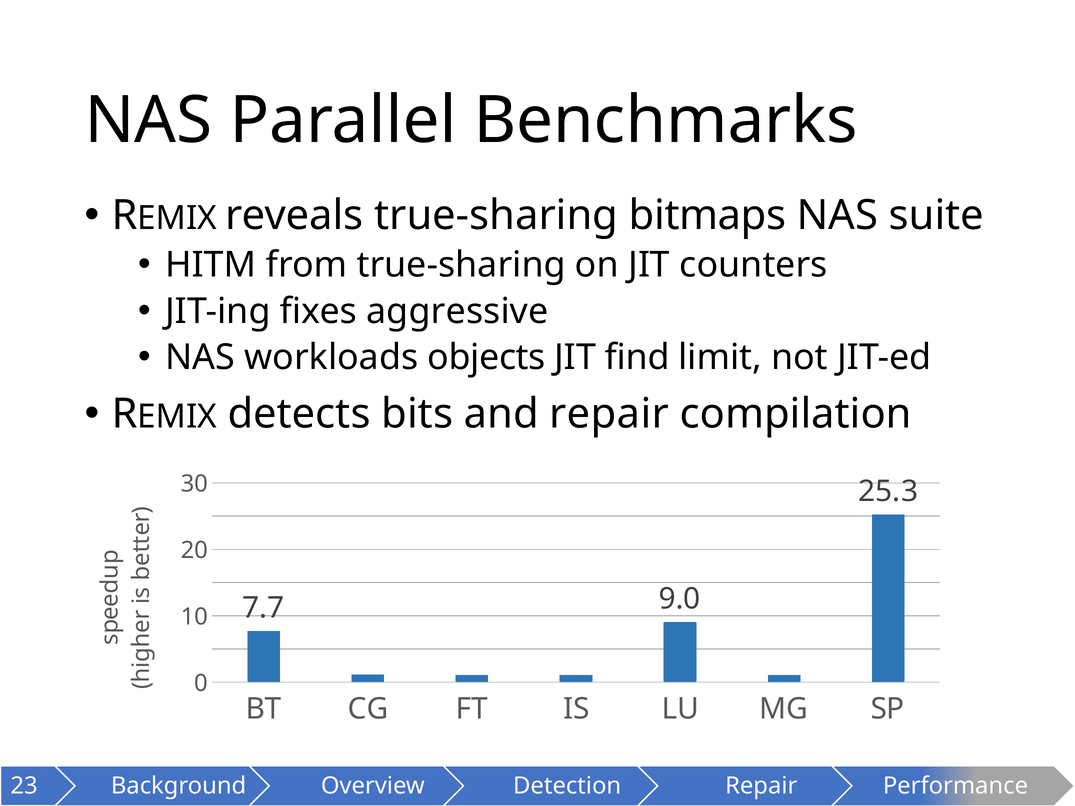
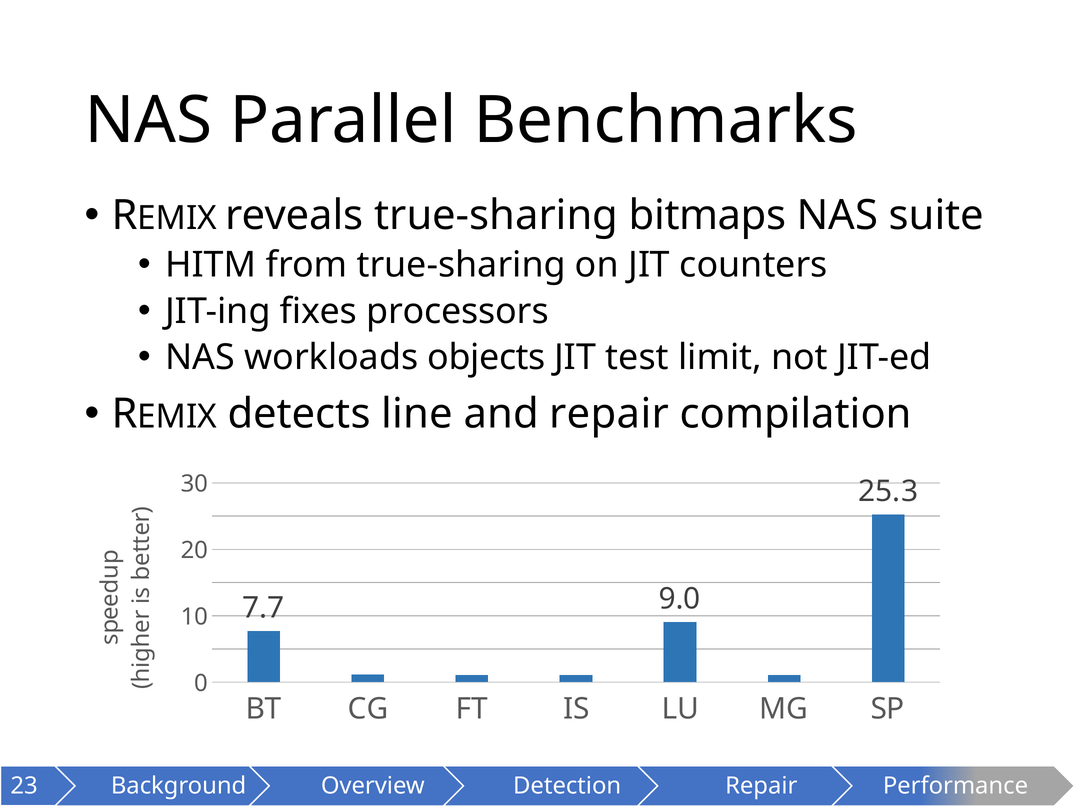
aggressive: aggressive -> processors
find: find -> test
bits: bits -> line
